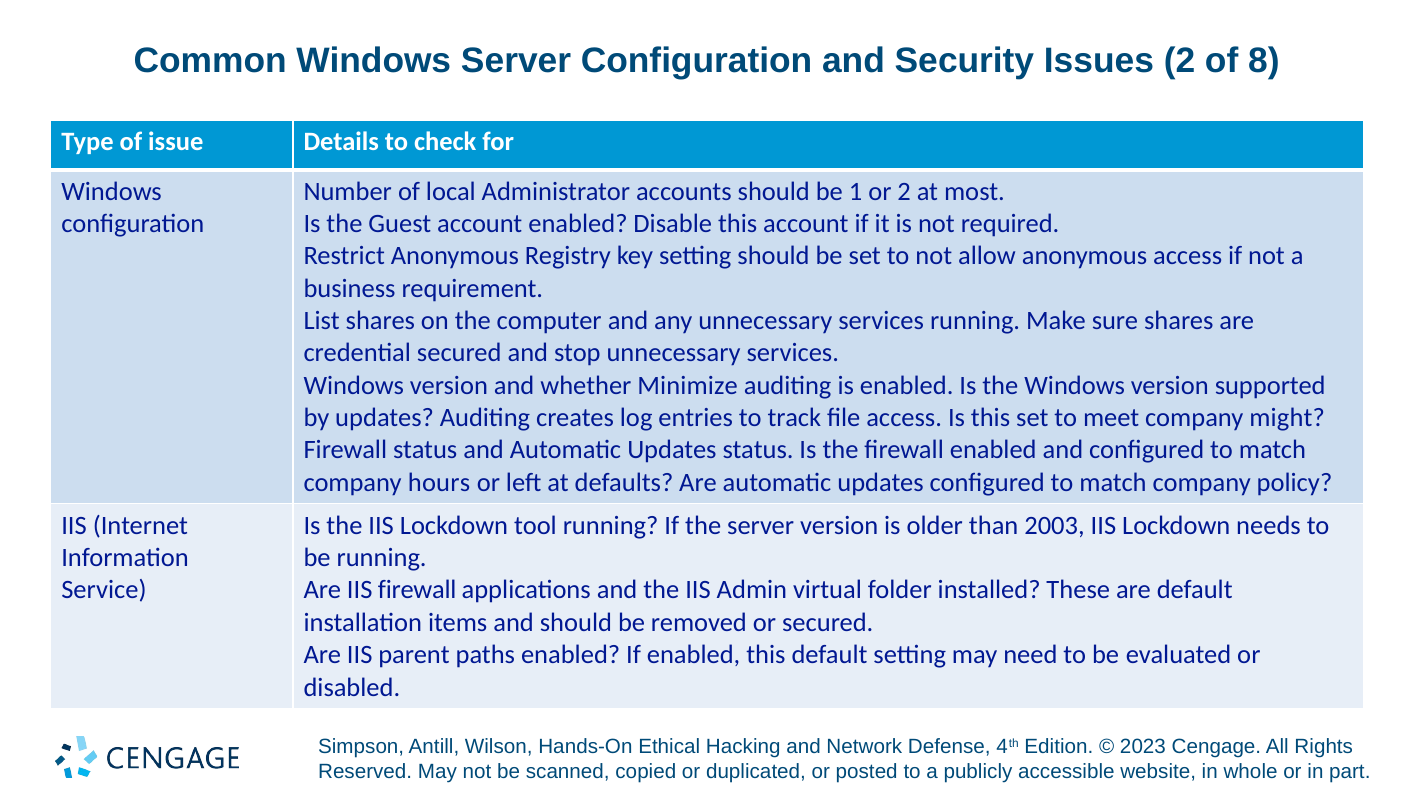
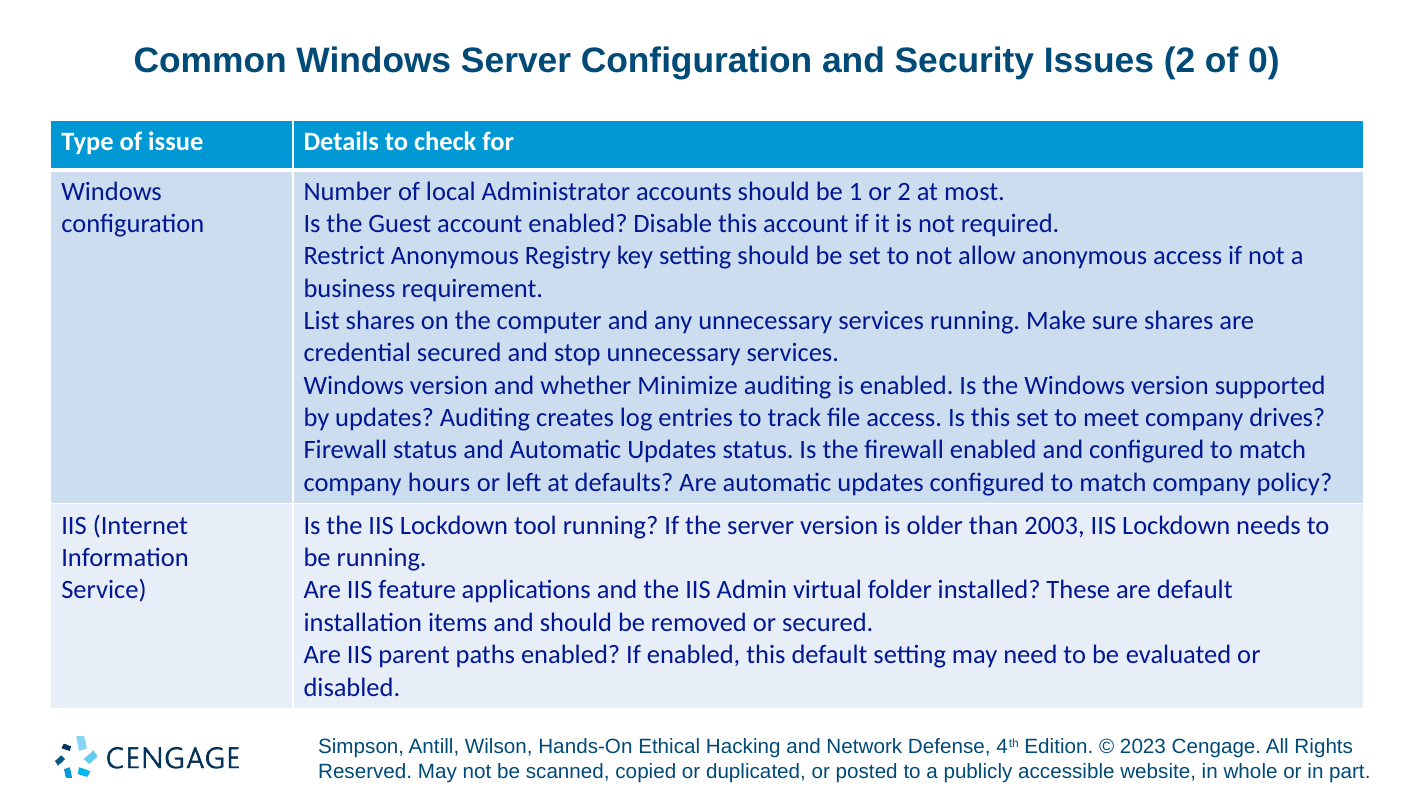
8: 8 -> 0
might: might -> drives
IIS firewall: firewall -> feature
